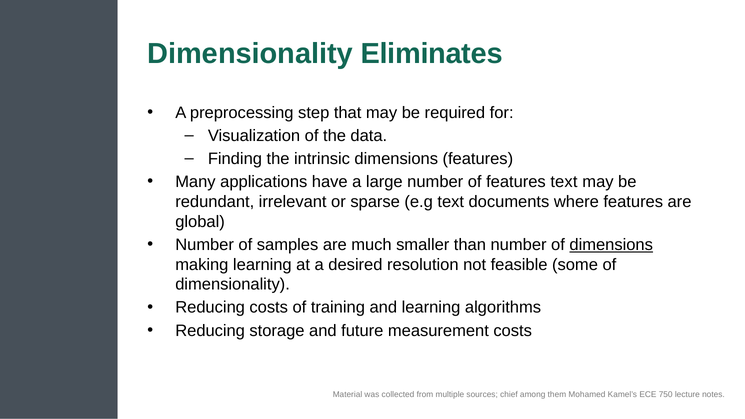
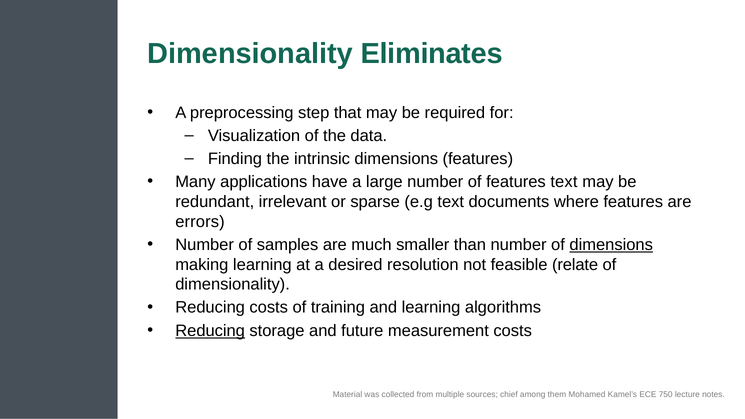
global: global -> errors
some: some -> relate
Reducing at (210, 331) underline: none -> present
